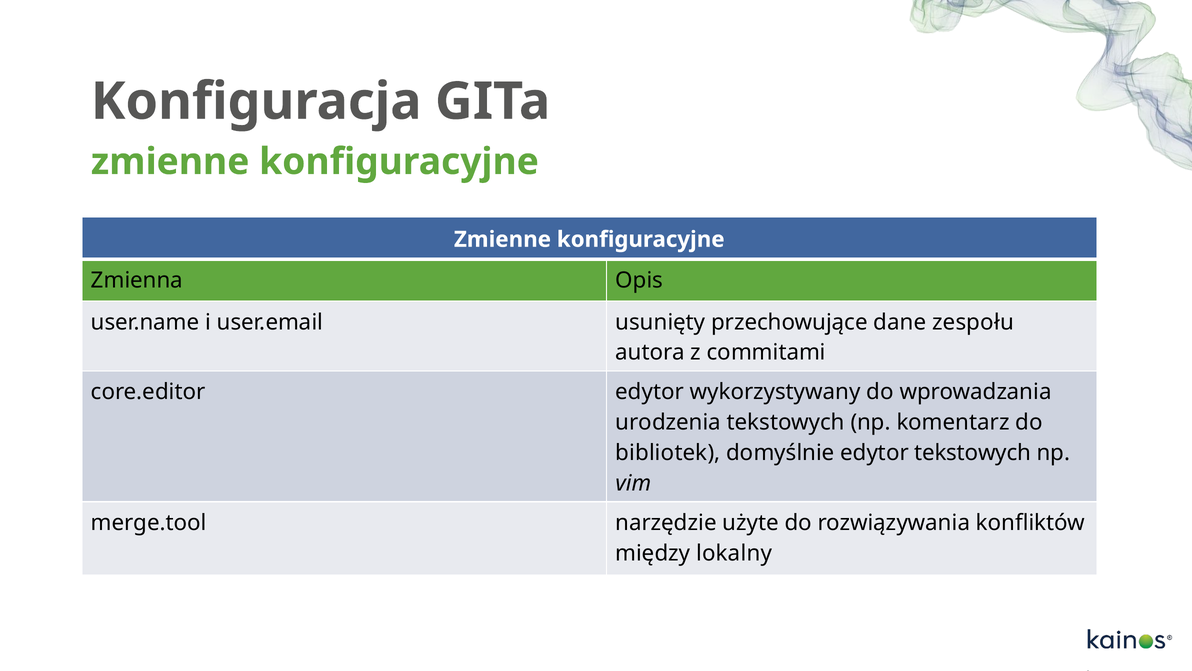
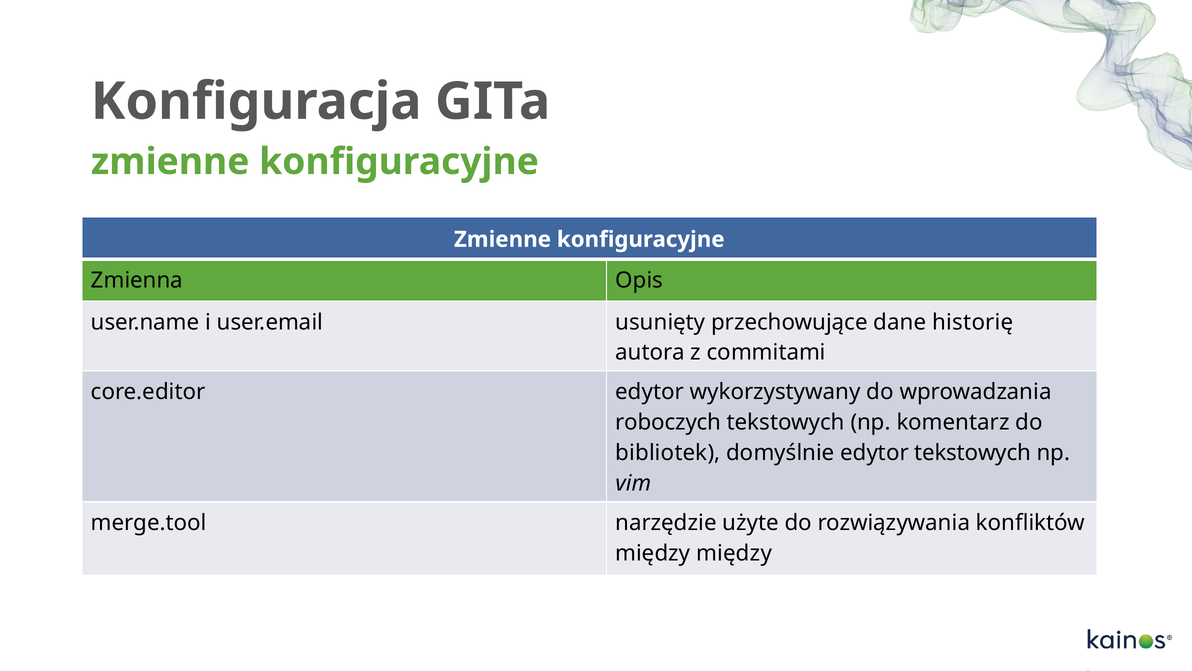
zespołu: zespołu -> historię
urodzenia: urodzenia -> roboczych
między lokalny: lokalny -> między
